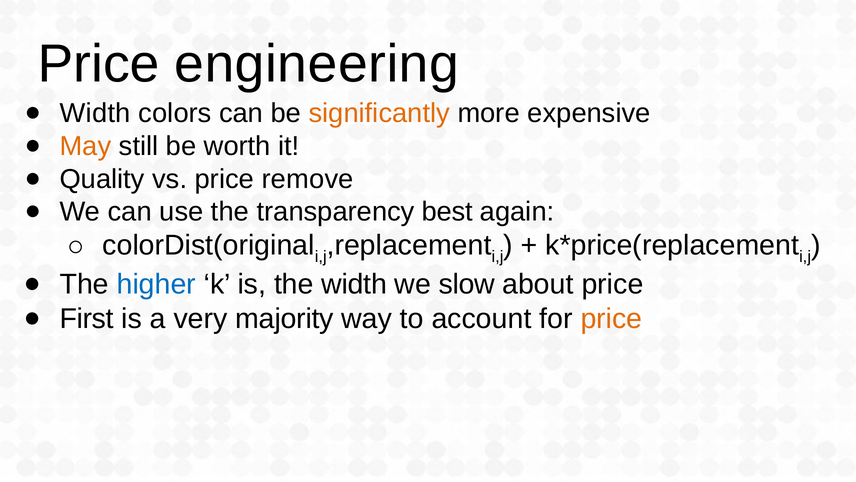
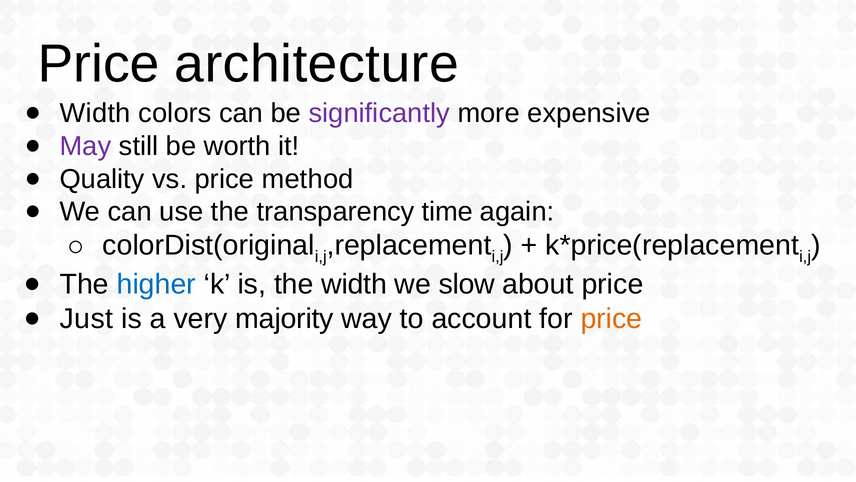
engineering: engineering -> architecture
significantly colour: orange -> purple
May colour: orange -> purple
remove: remove -> method
best: best -> time
First: First -> Just
